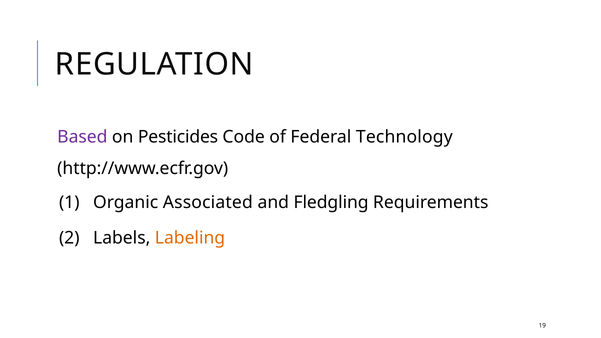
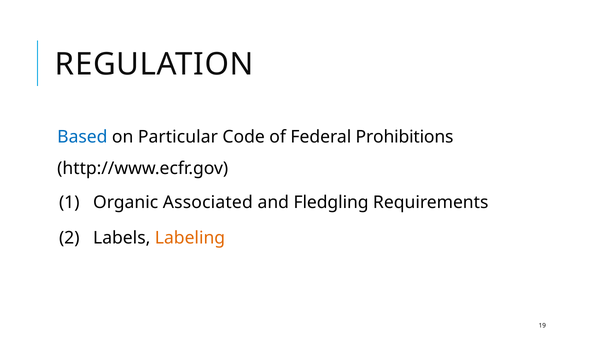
Based colour: purple -> blue
Pesticides: Pesticides -> Particular
Technology: Technology -> Prohibitions
